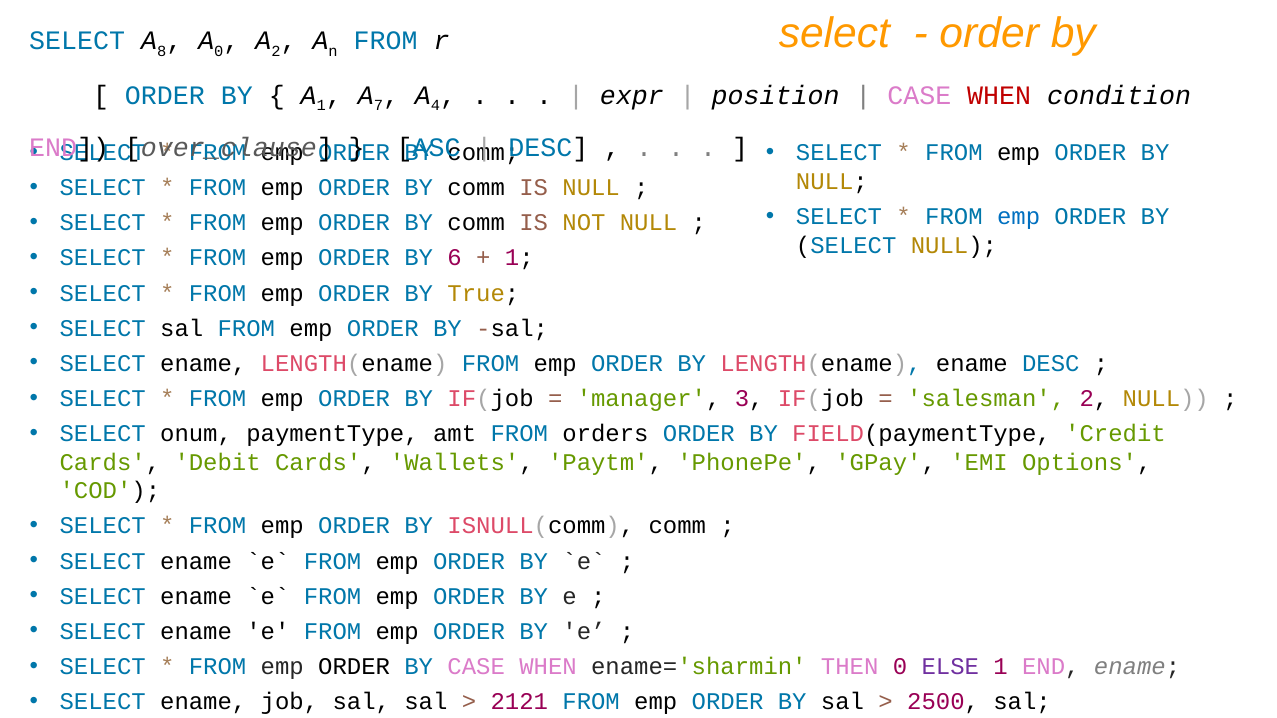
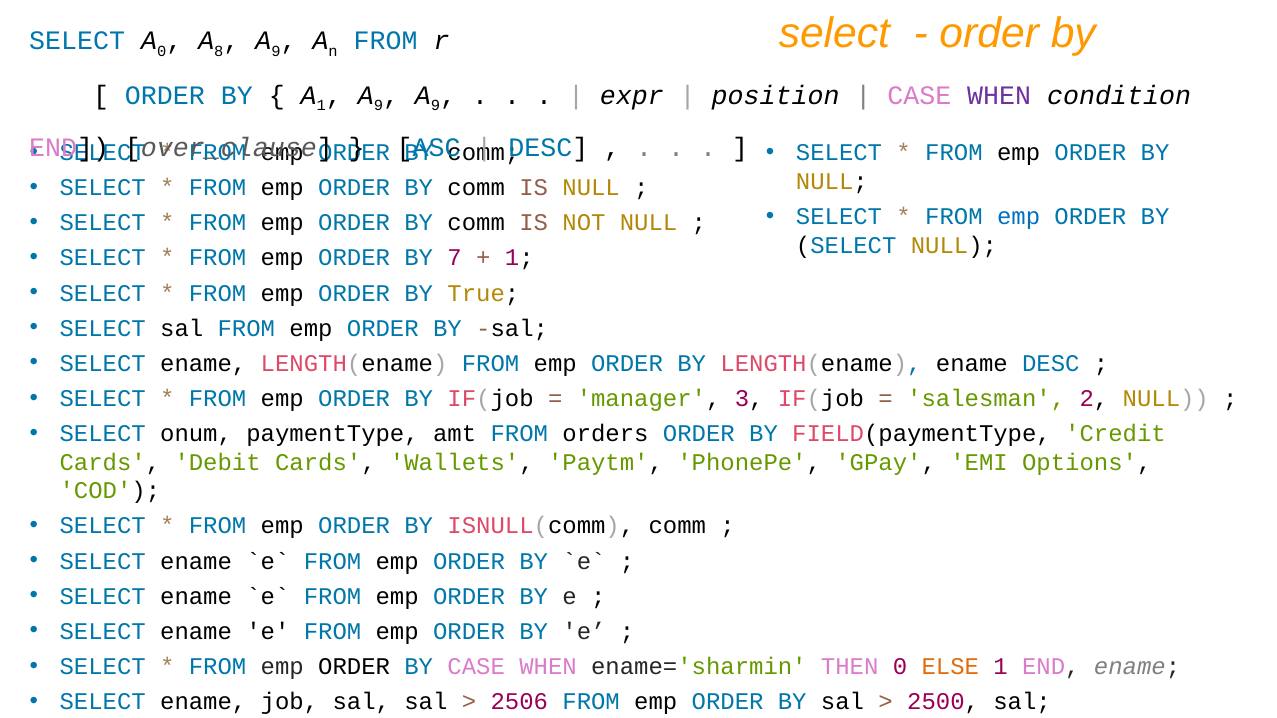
8 at (162, 51): 8 -> 0
0 at (219, 51): 0 -> 8
2 at (276, 51): 2 -> 9
7 at (378, 106): 7 -> 9
4 at (436, 106): 4 -> 9
WHEN at (999, 95) colour: red -> purple
6: 6 -> 7
ELSE colour: purple -> orange
2121: 2121 -> 2506
